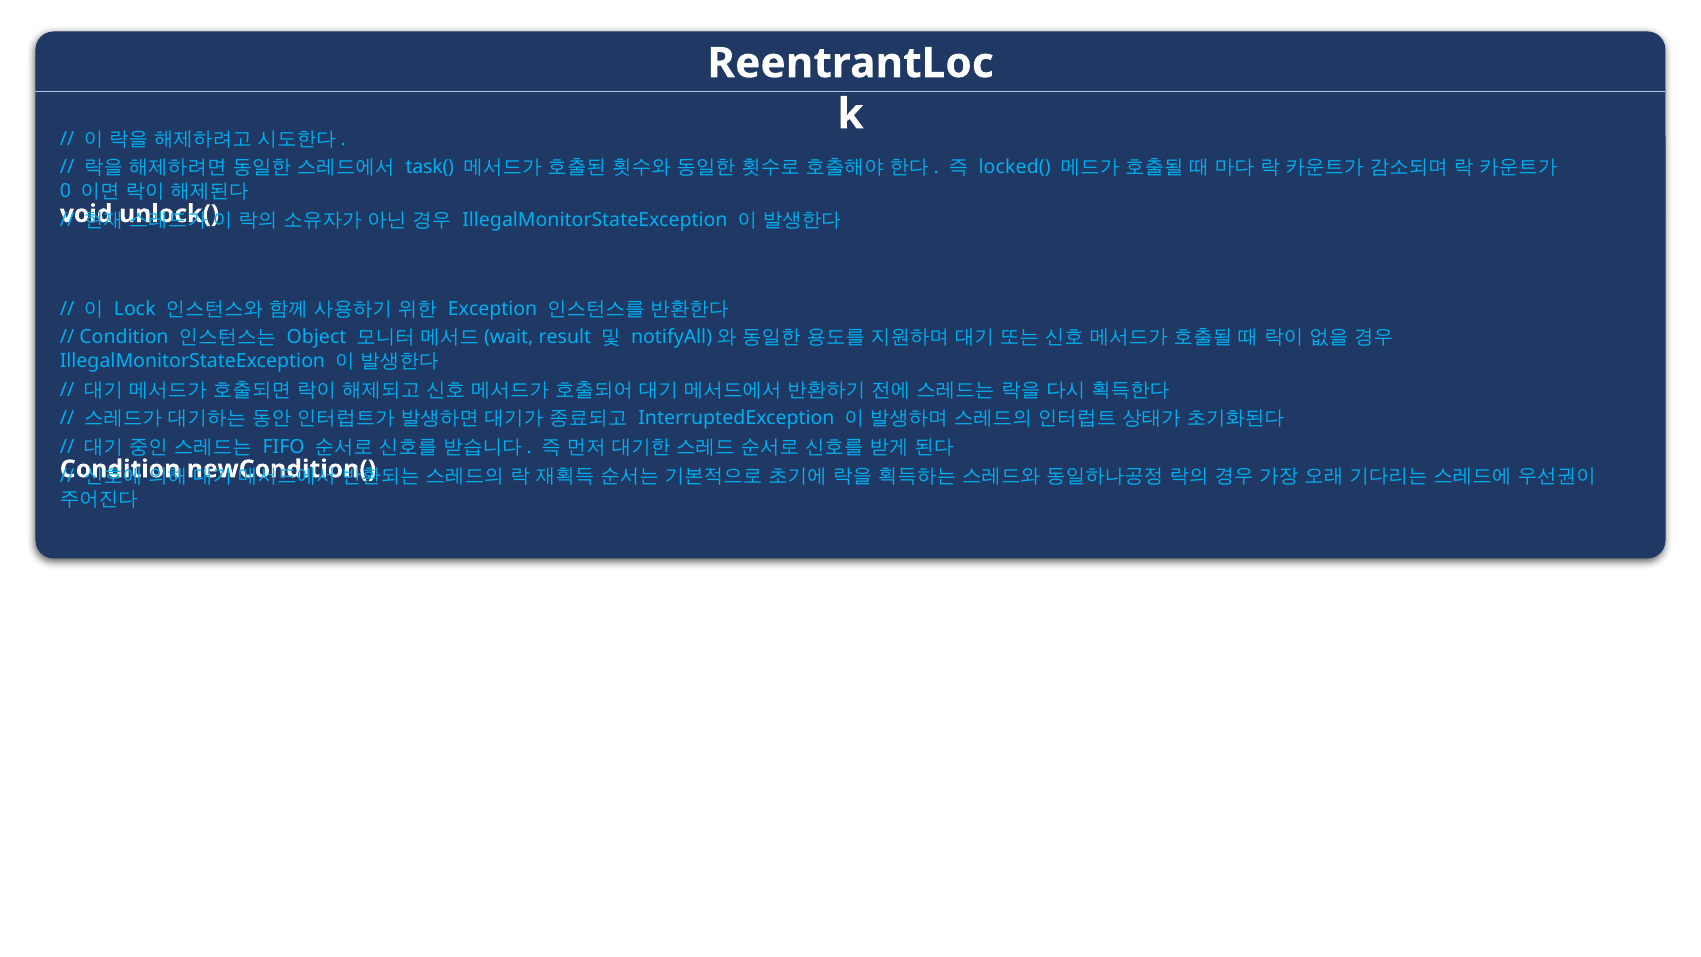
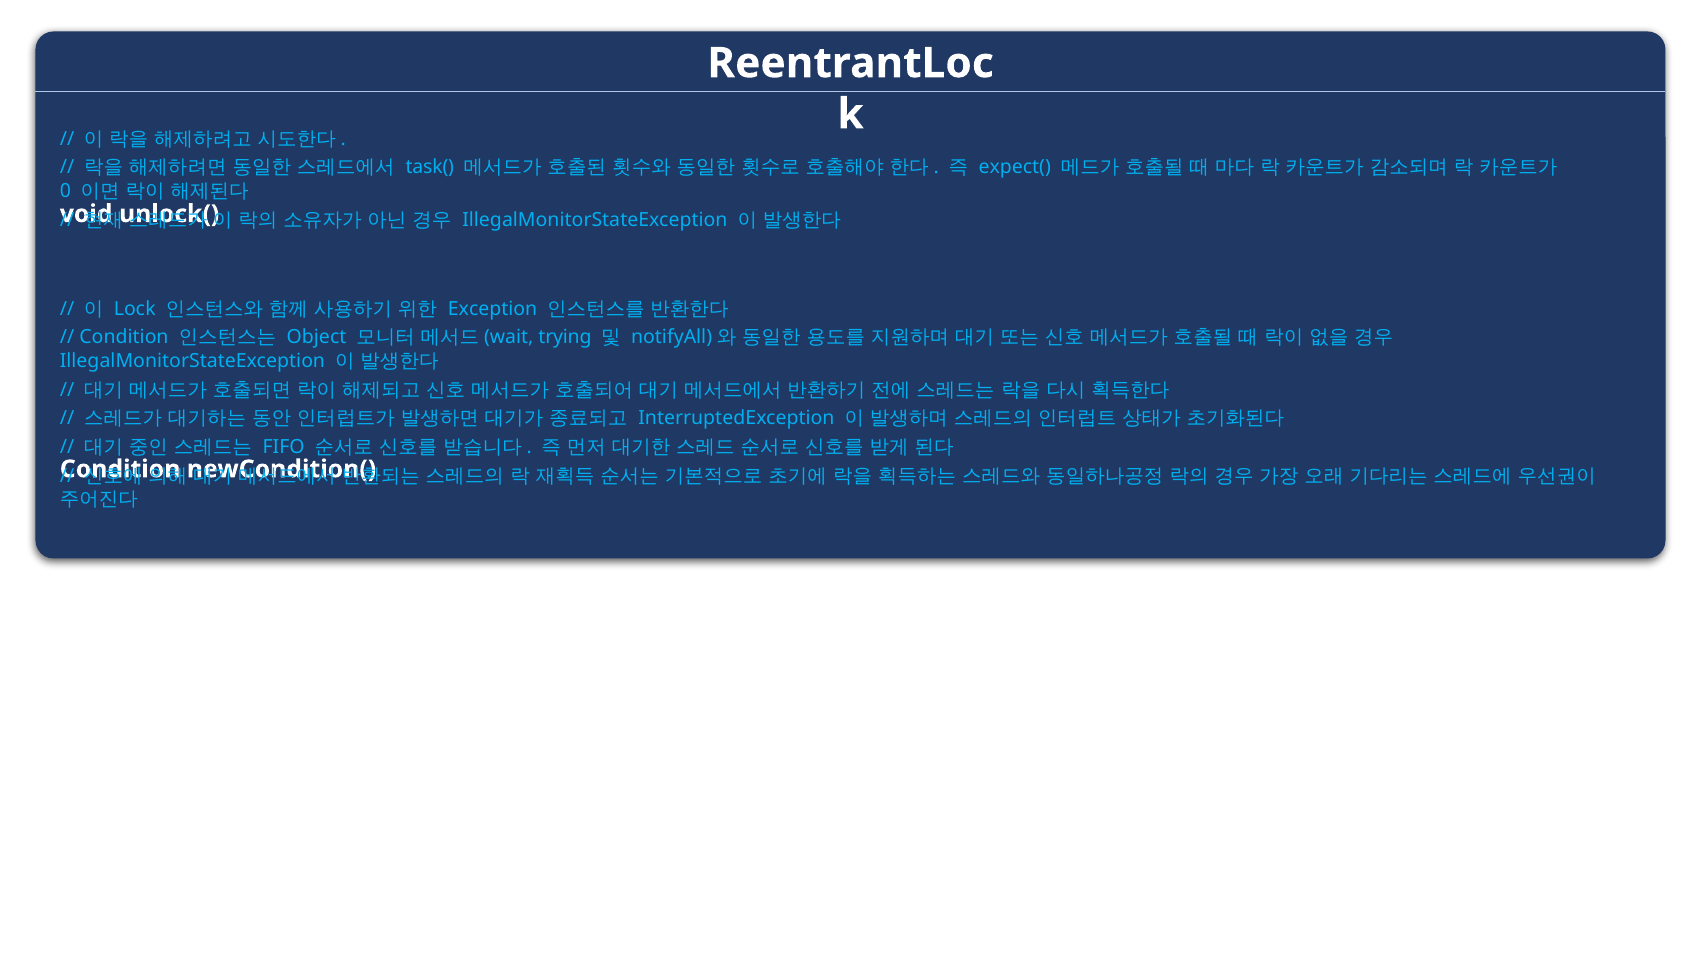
locked(: locked( -> expect(
result: result -> trying
